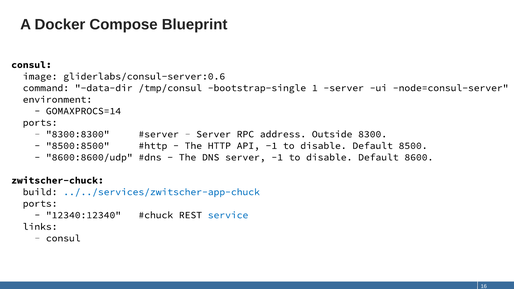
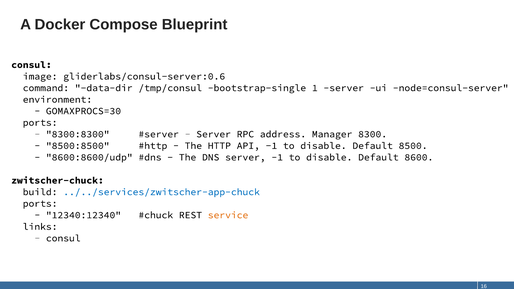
GOMAXPROCS=14: GOMAXPROCS=14 -> GOMAXPROCS=30
Outside: Outside -> Manager
service colour: blue -> orange
